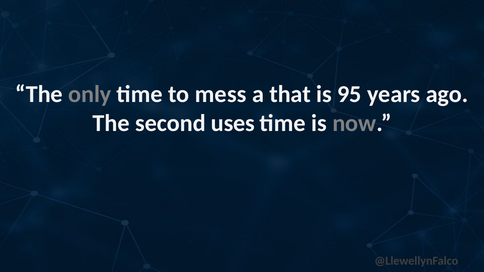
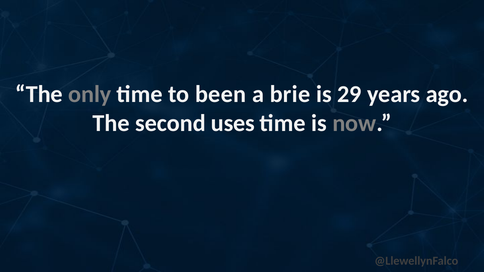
mess: mess -> been
that: that -> brie
95: 95 -> 29
